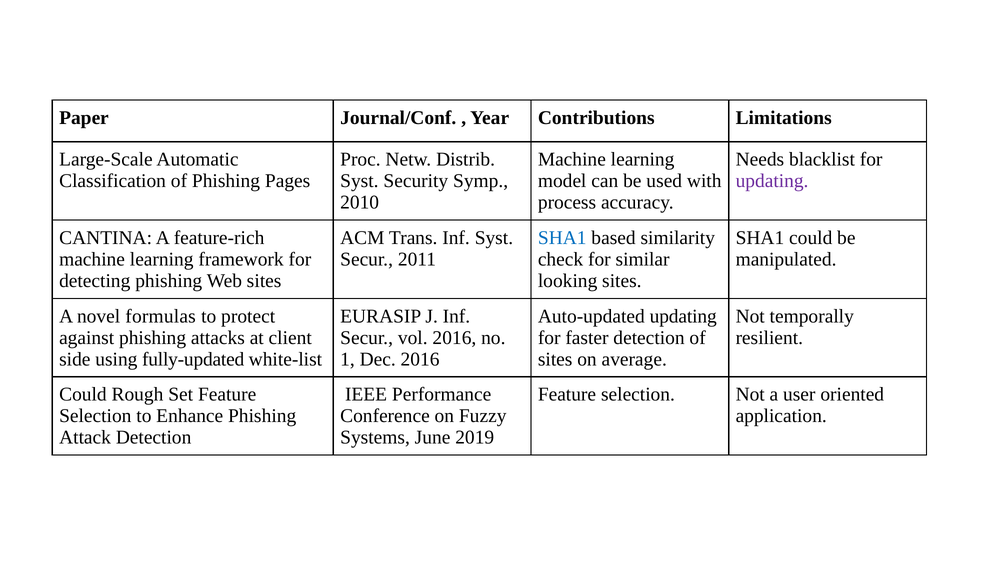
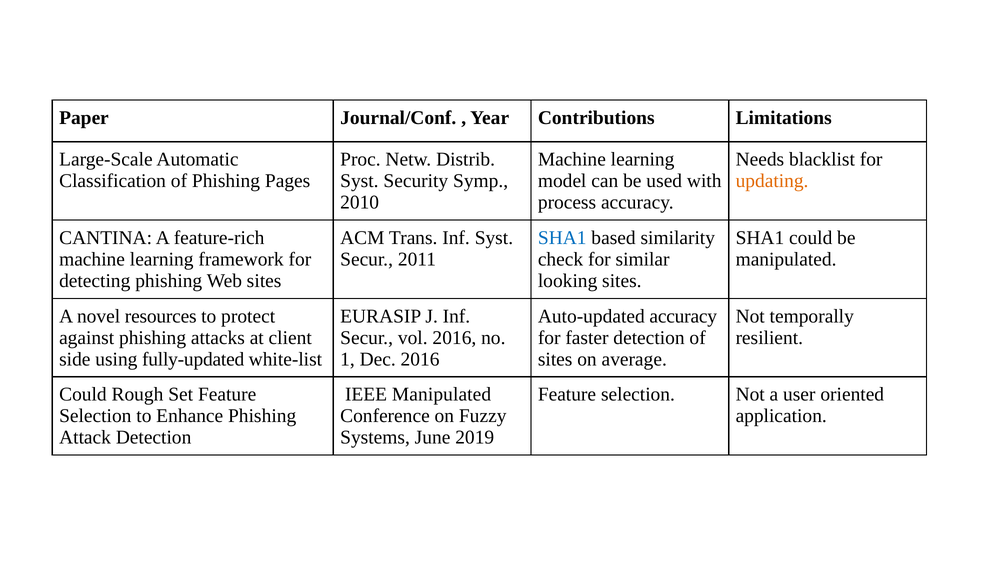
updating at (772, 181) colour: purple -> orange
formulas: formulas -> resources
Auto-updated updating: updating -> accuracy
IEEE Performance: Performance -> Manipulated
